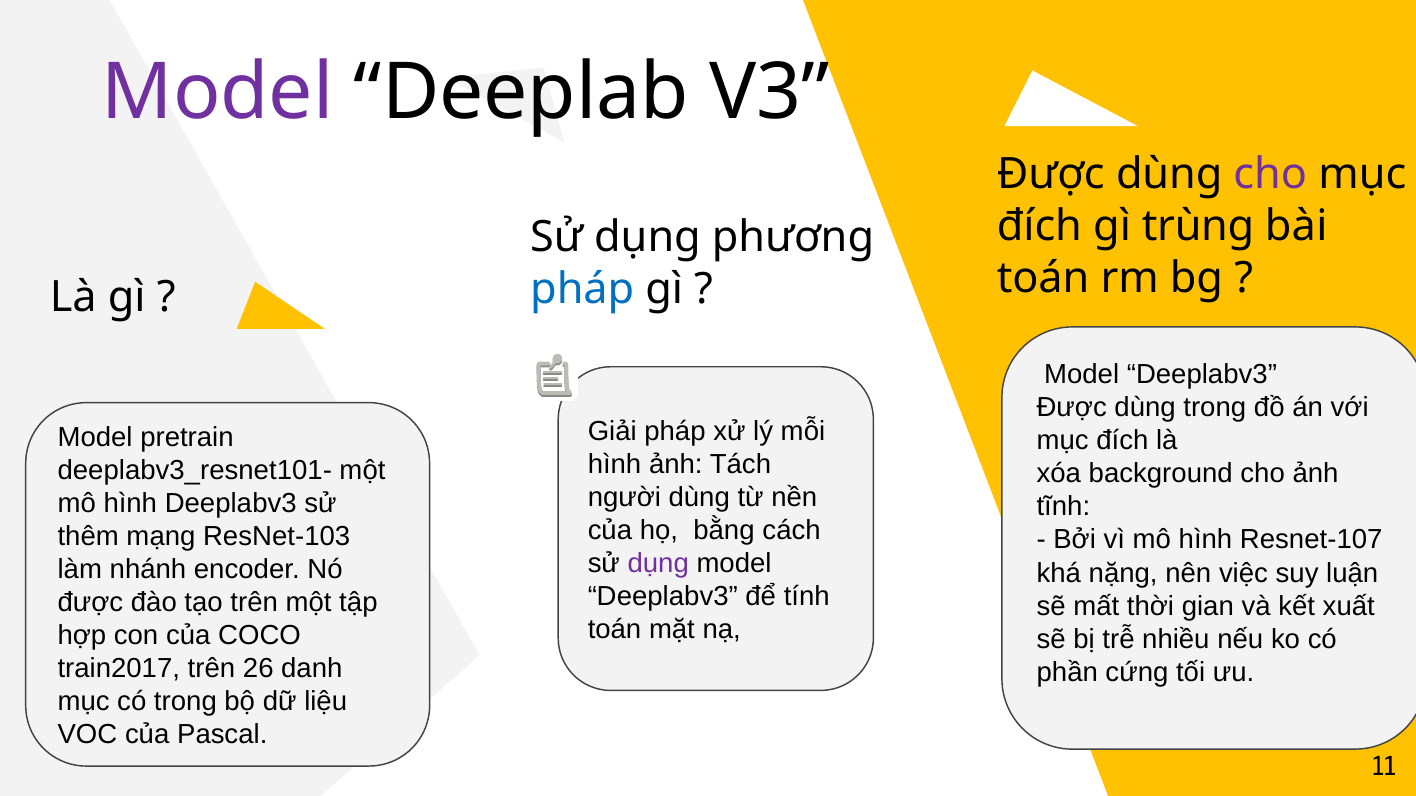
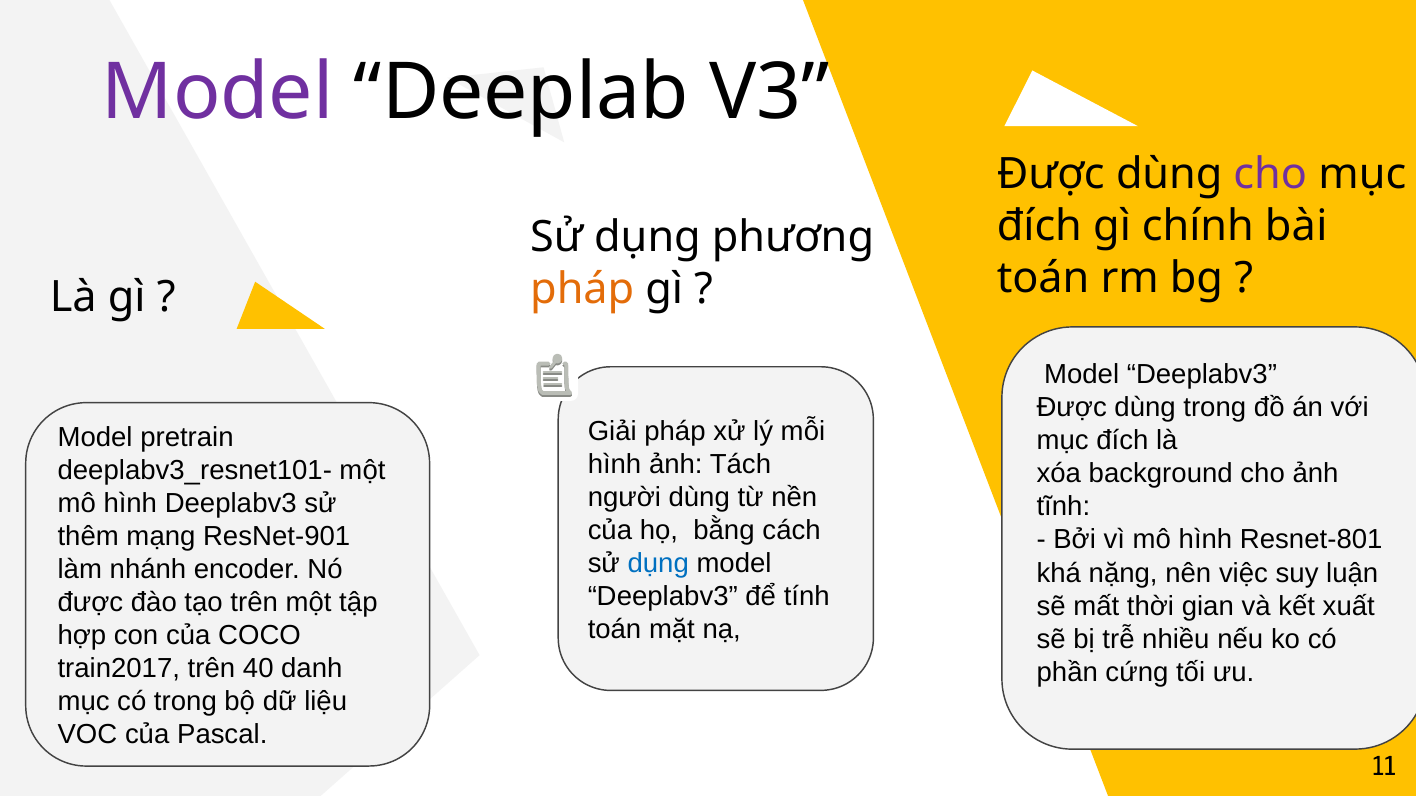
trùng: trùng -> chính
pháp at (582, 289) colour: blue -> orange
ResNet-103: ResNet-103 -> ResNet-901
Resnet-107: Resnet-107 -> Resnet-801
dụng colour: purple -> blue
26: 26 -> 40
